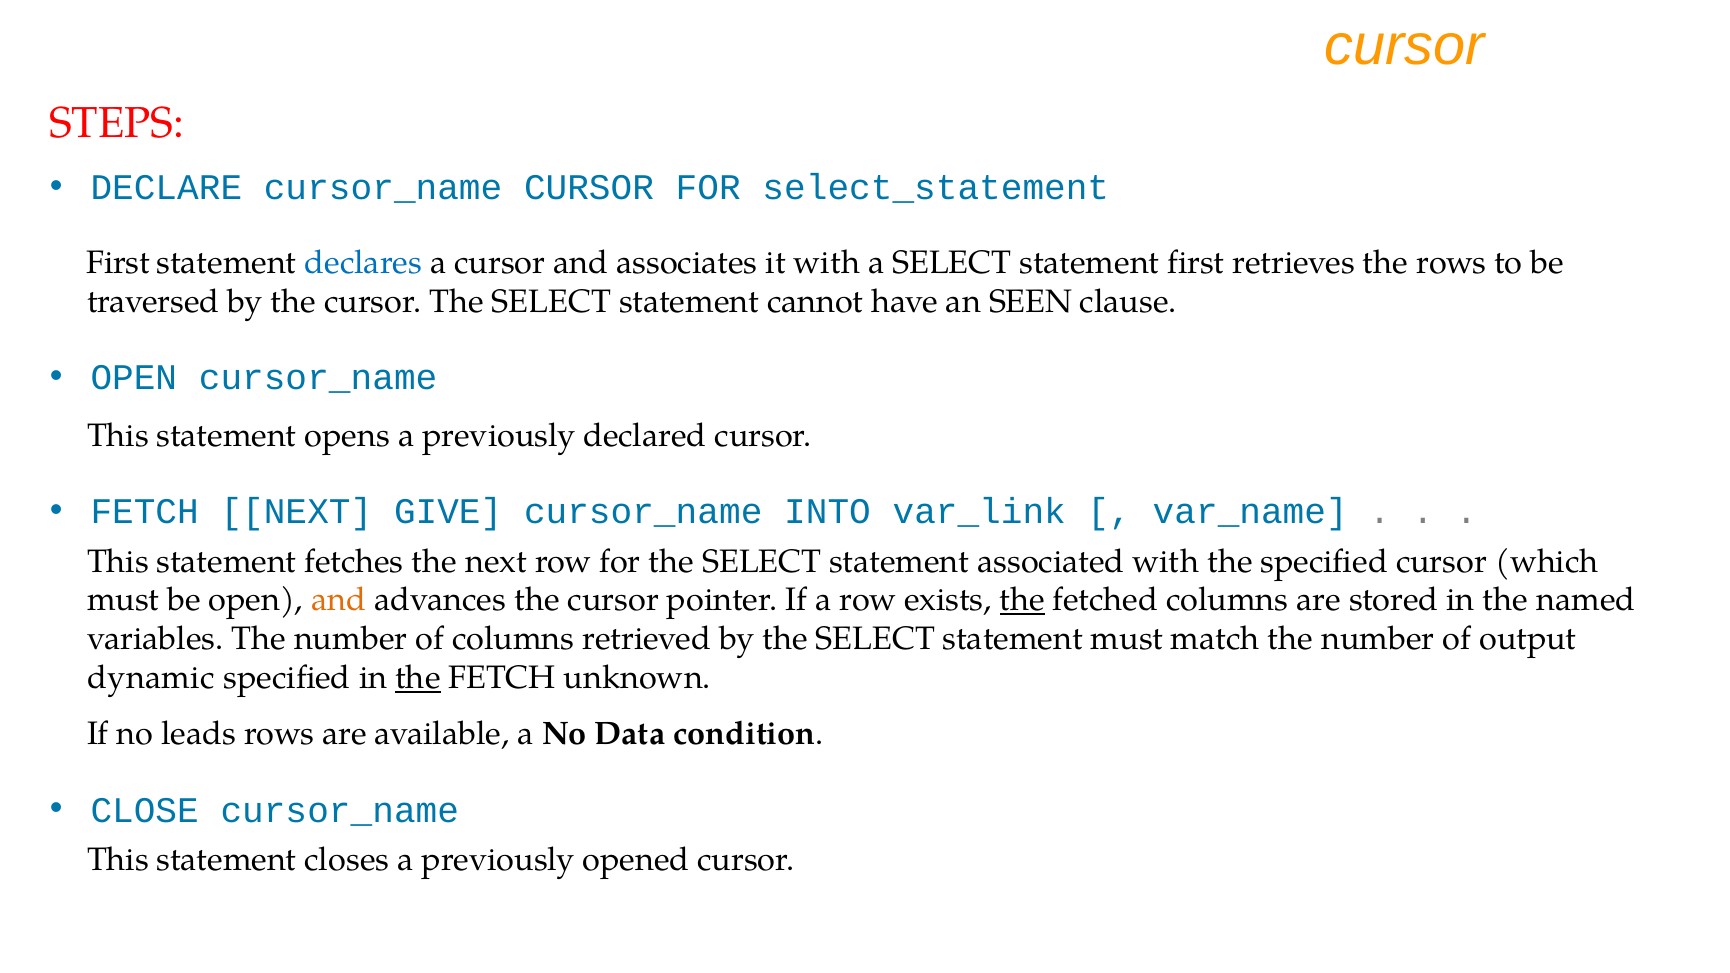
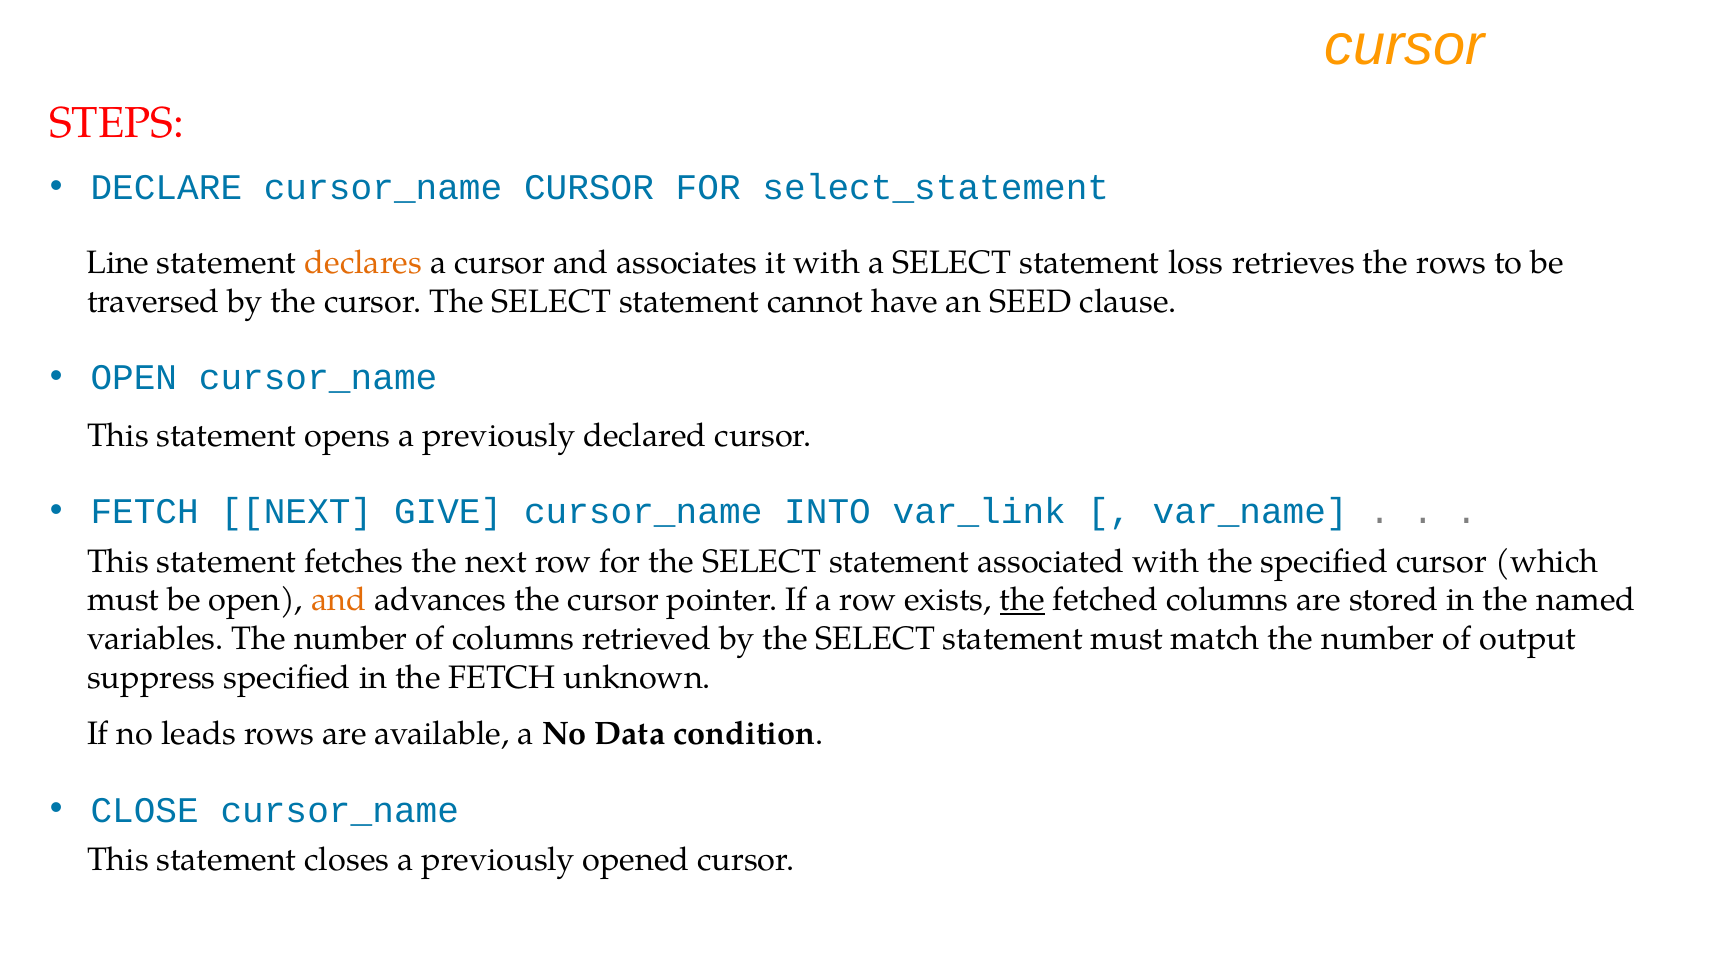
First at (118, 263): First -> Line
declares colour: blue -> orange
statement first: first -> loss
SEEN: SEEN -> SEED
dynamic: dynamic -> suppress
the at (418, 678) underline: present -> none
